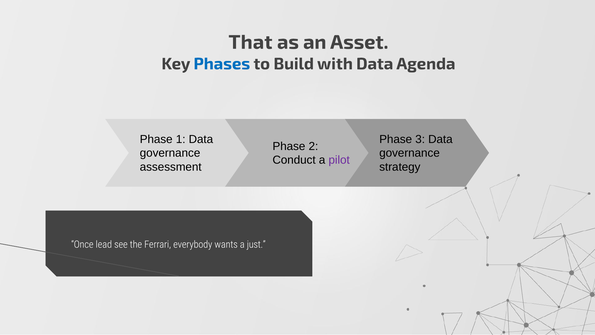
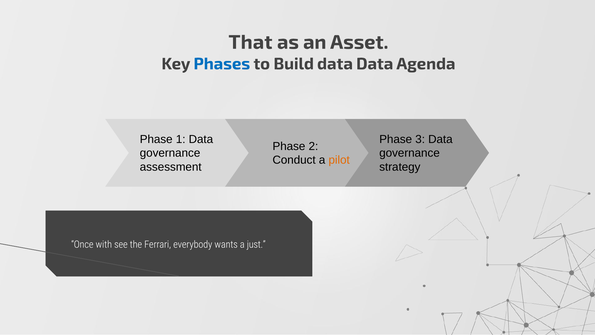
Build with: with -> data
pilot colour: purple -> orange
lead: lead -> with
